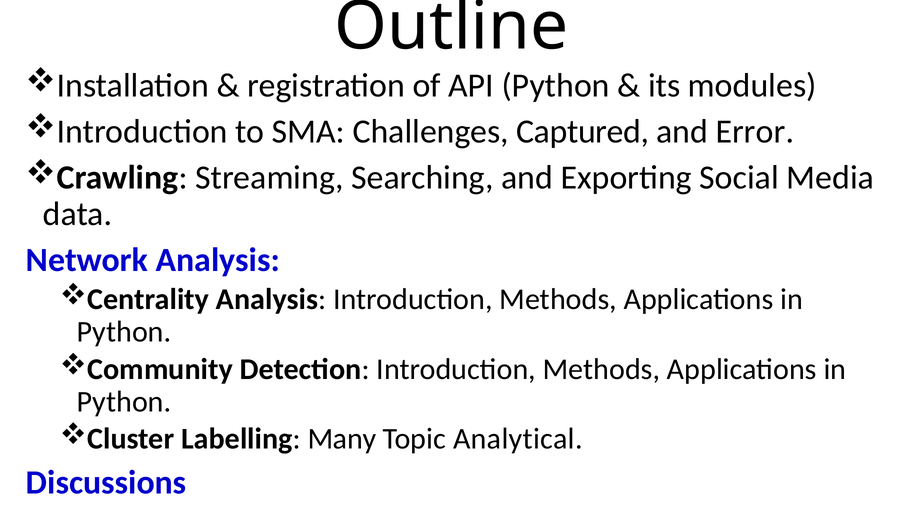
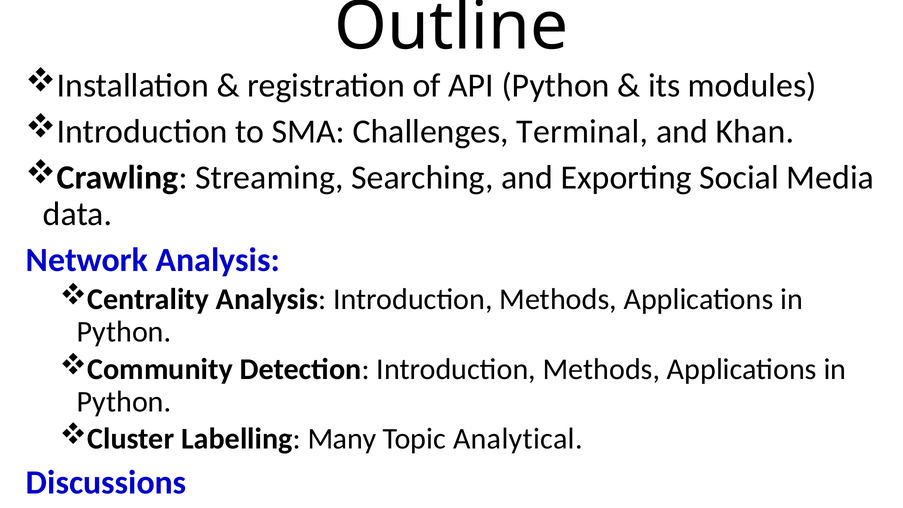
Captured: Captured -> Terminal
Error: Error -> Khan
